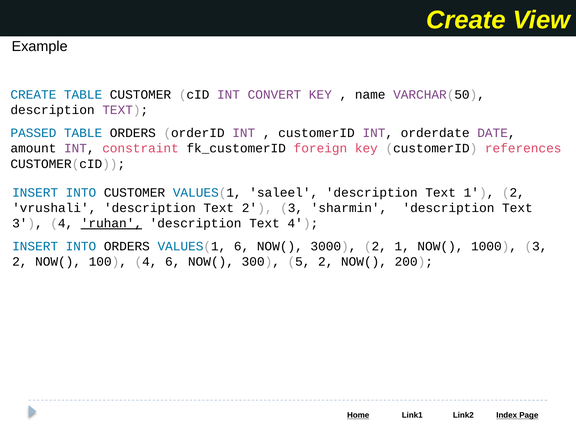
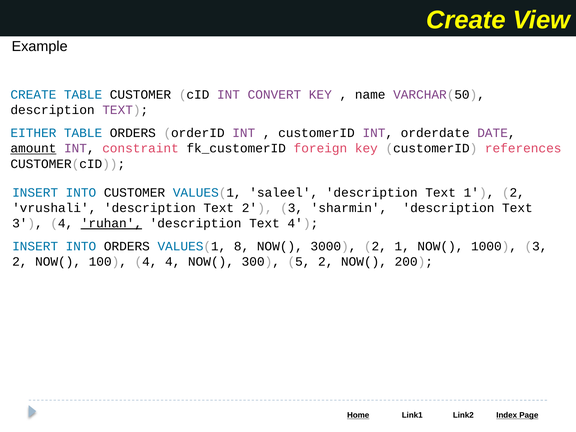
PASSED: PASSED -> EITHER
amount underline: none -> present
VALUES(1 6: 6 -> 8
4 6: 6 -> 4
